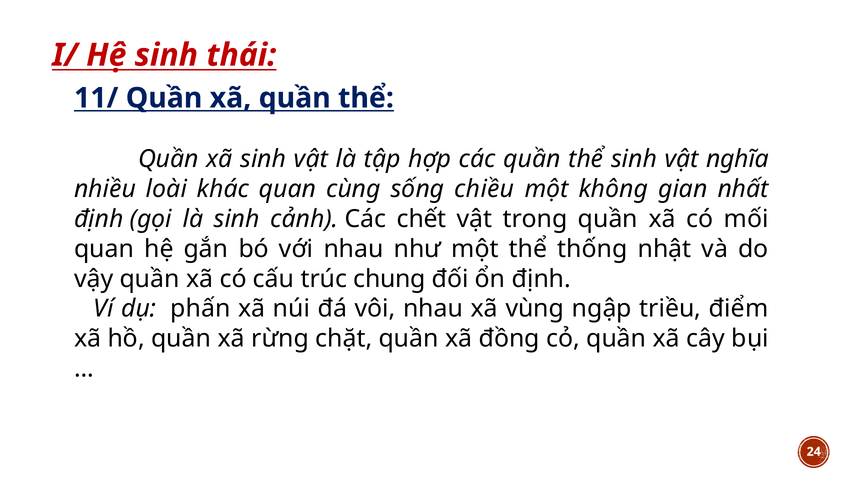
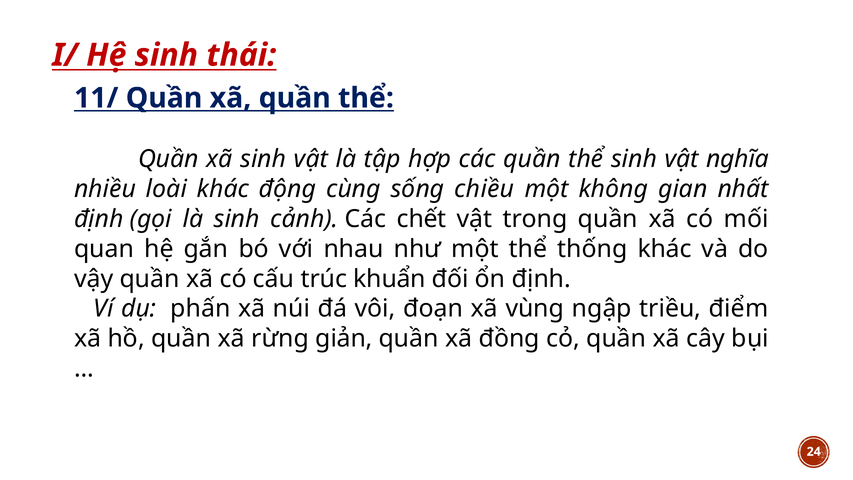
khác quan: quan -> động
thống nhật: nhật -> khác
chung: chung -> khuẩn
vôi nhau: nhau -> đoạn
chặt: chặt -> giản
